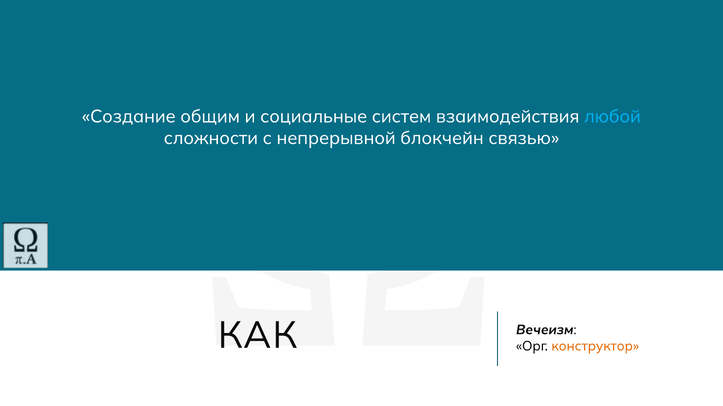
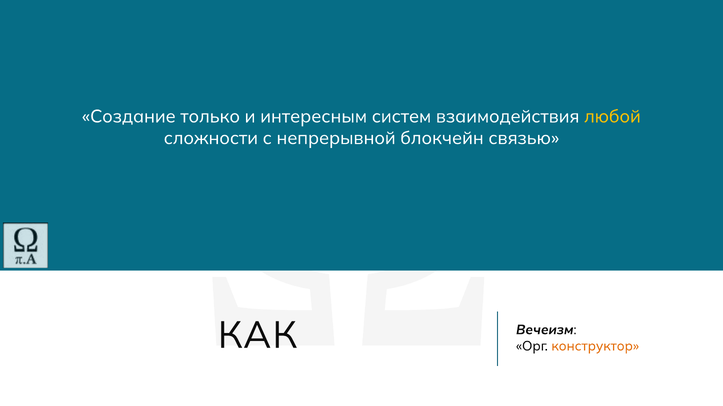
общим: общим -> только
социальные: социальные -> интересным
любой colour: light blue -> yellow
